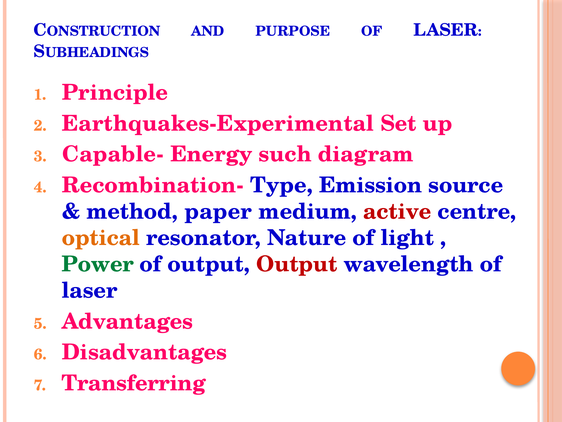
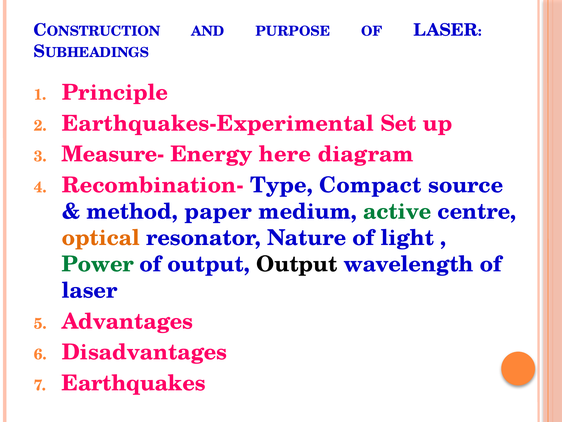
Capable-: Capable- -> Measure-
such: such -> here
Emission: Emission -> Compact
active colour: red -> green
Output at (297, 264) colour: red -> black
Transferring: Transferring -> Earthquakes
